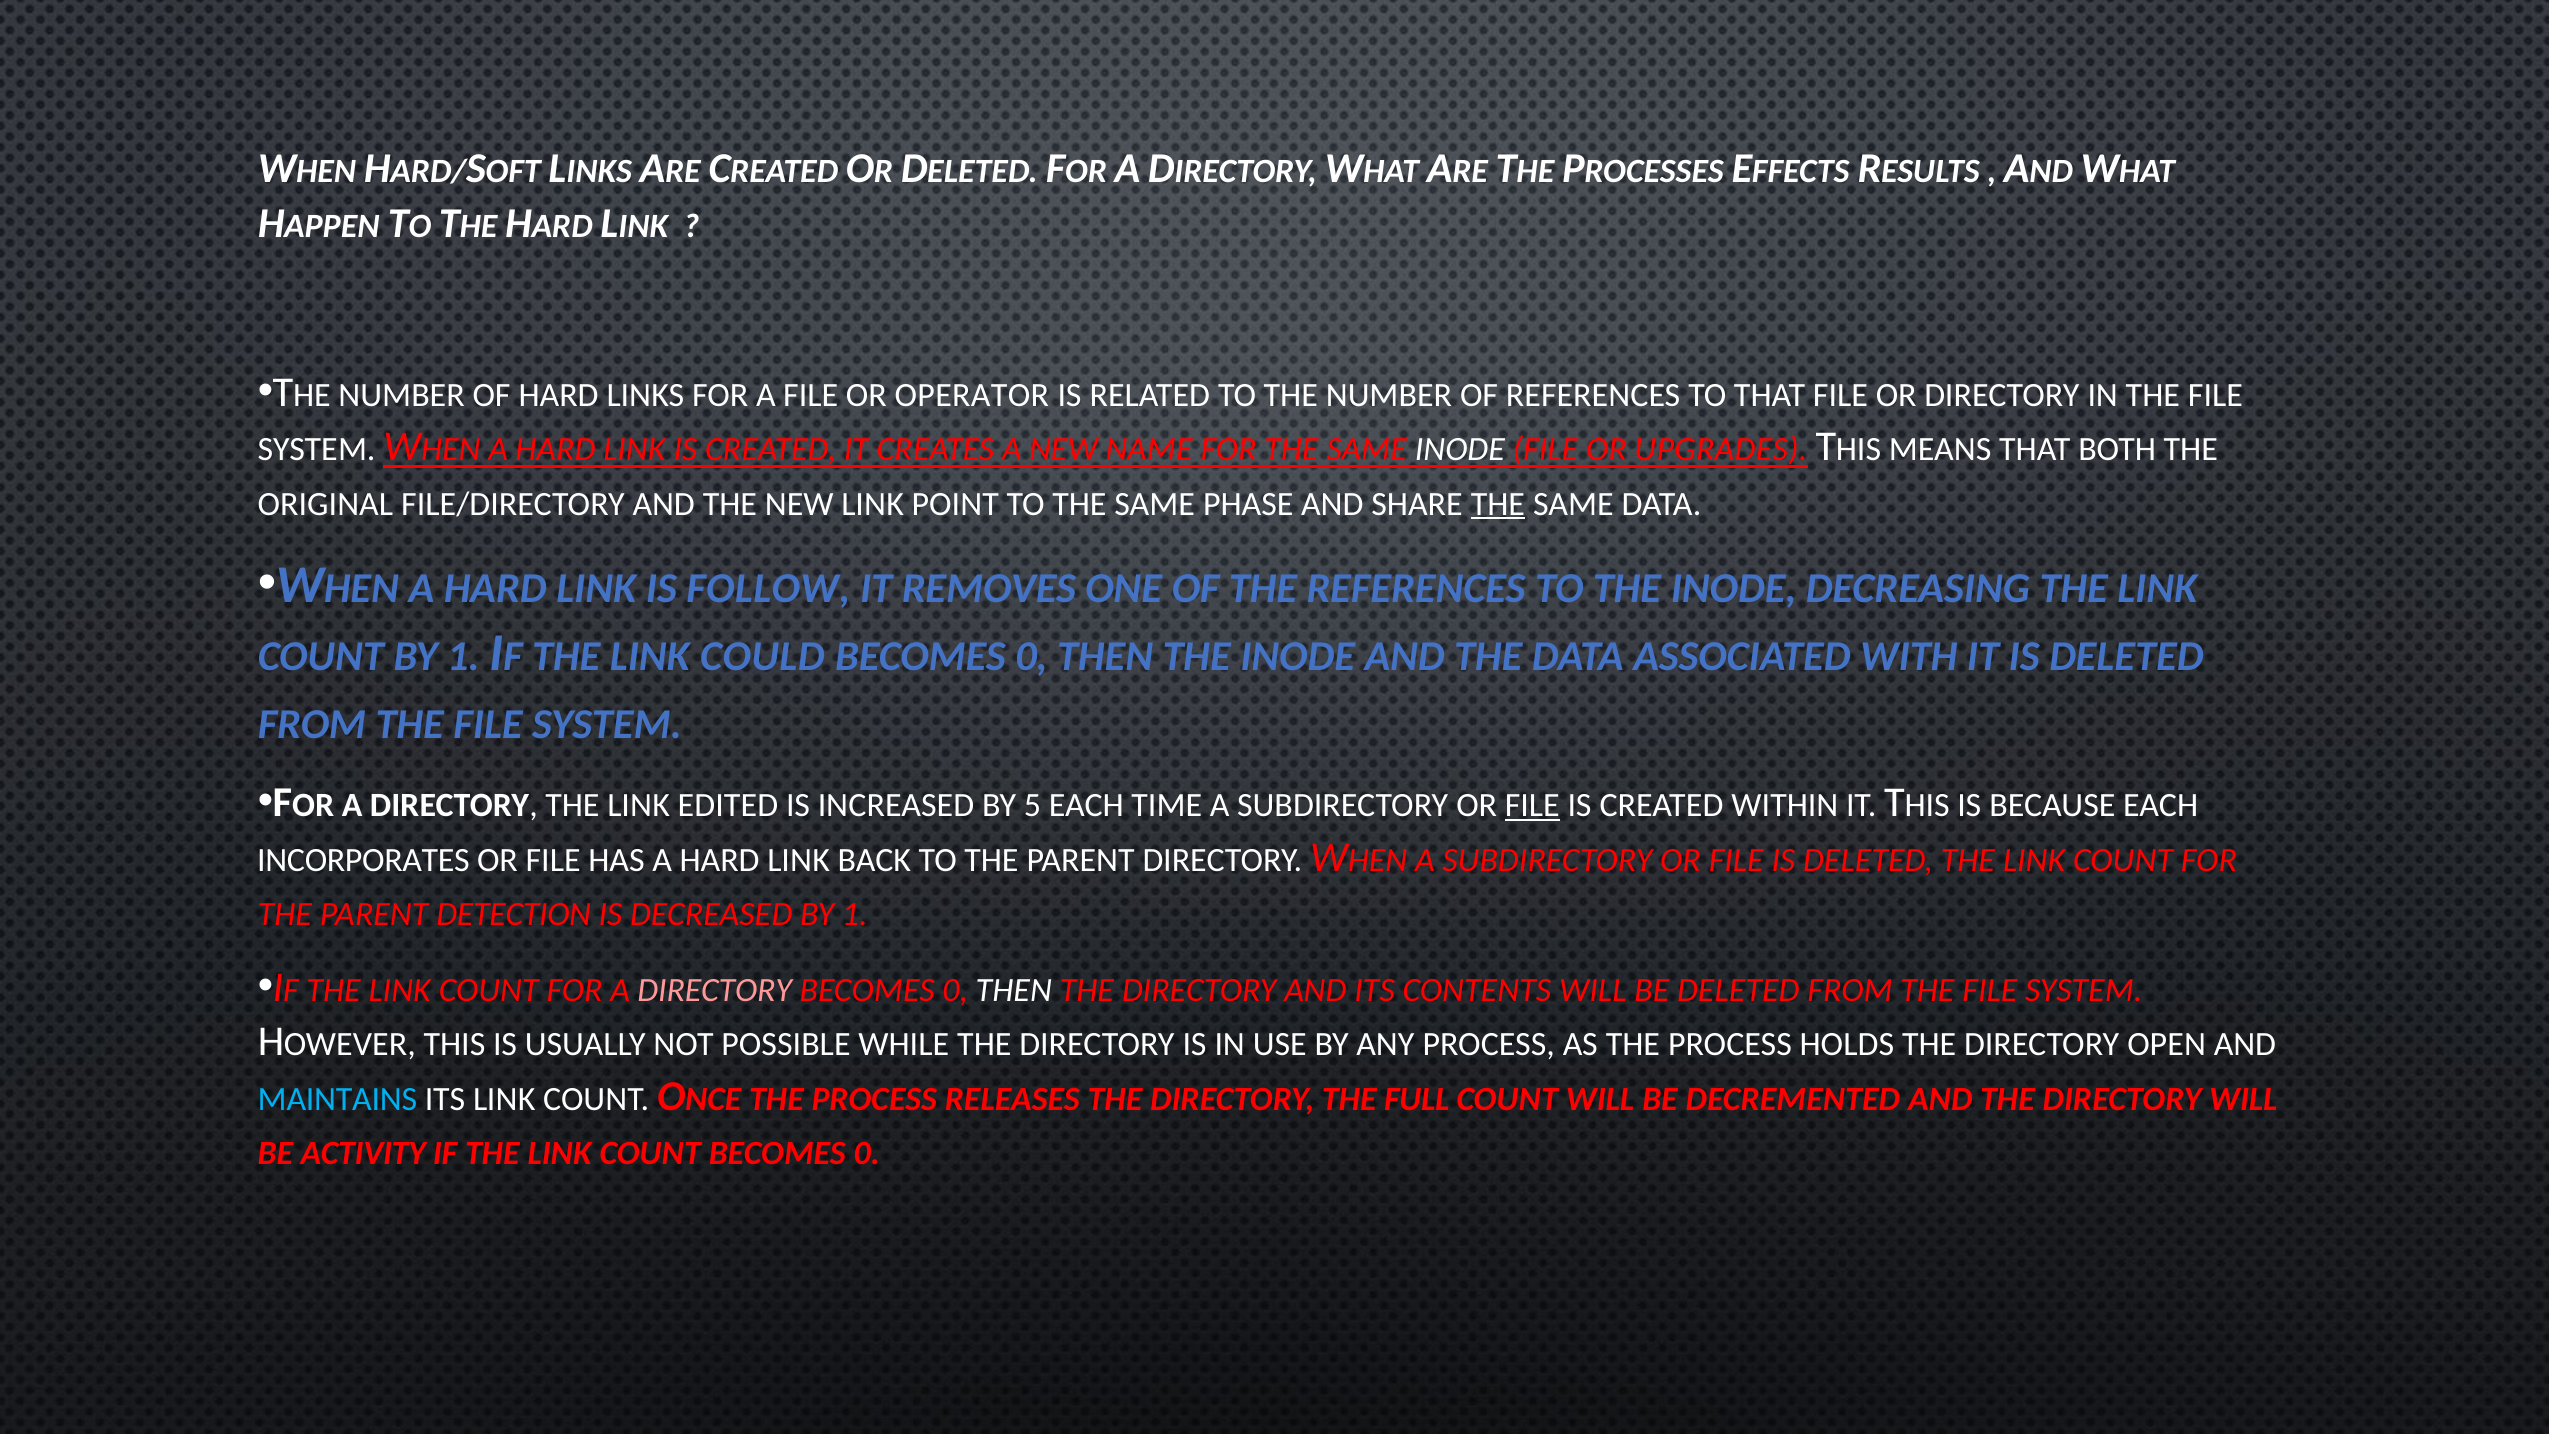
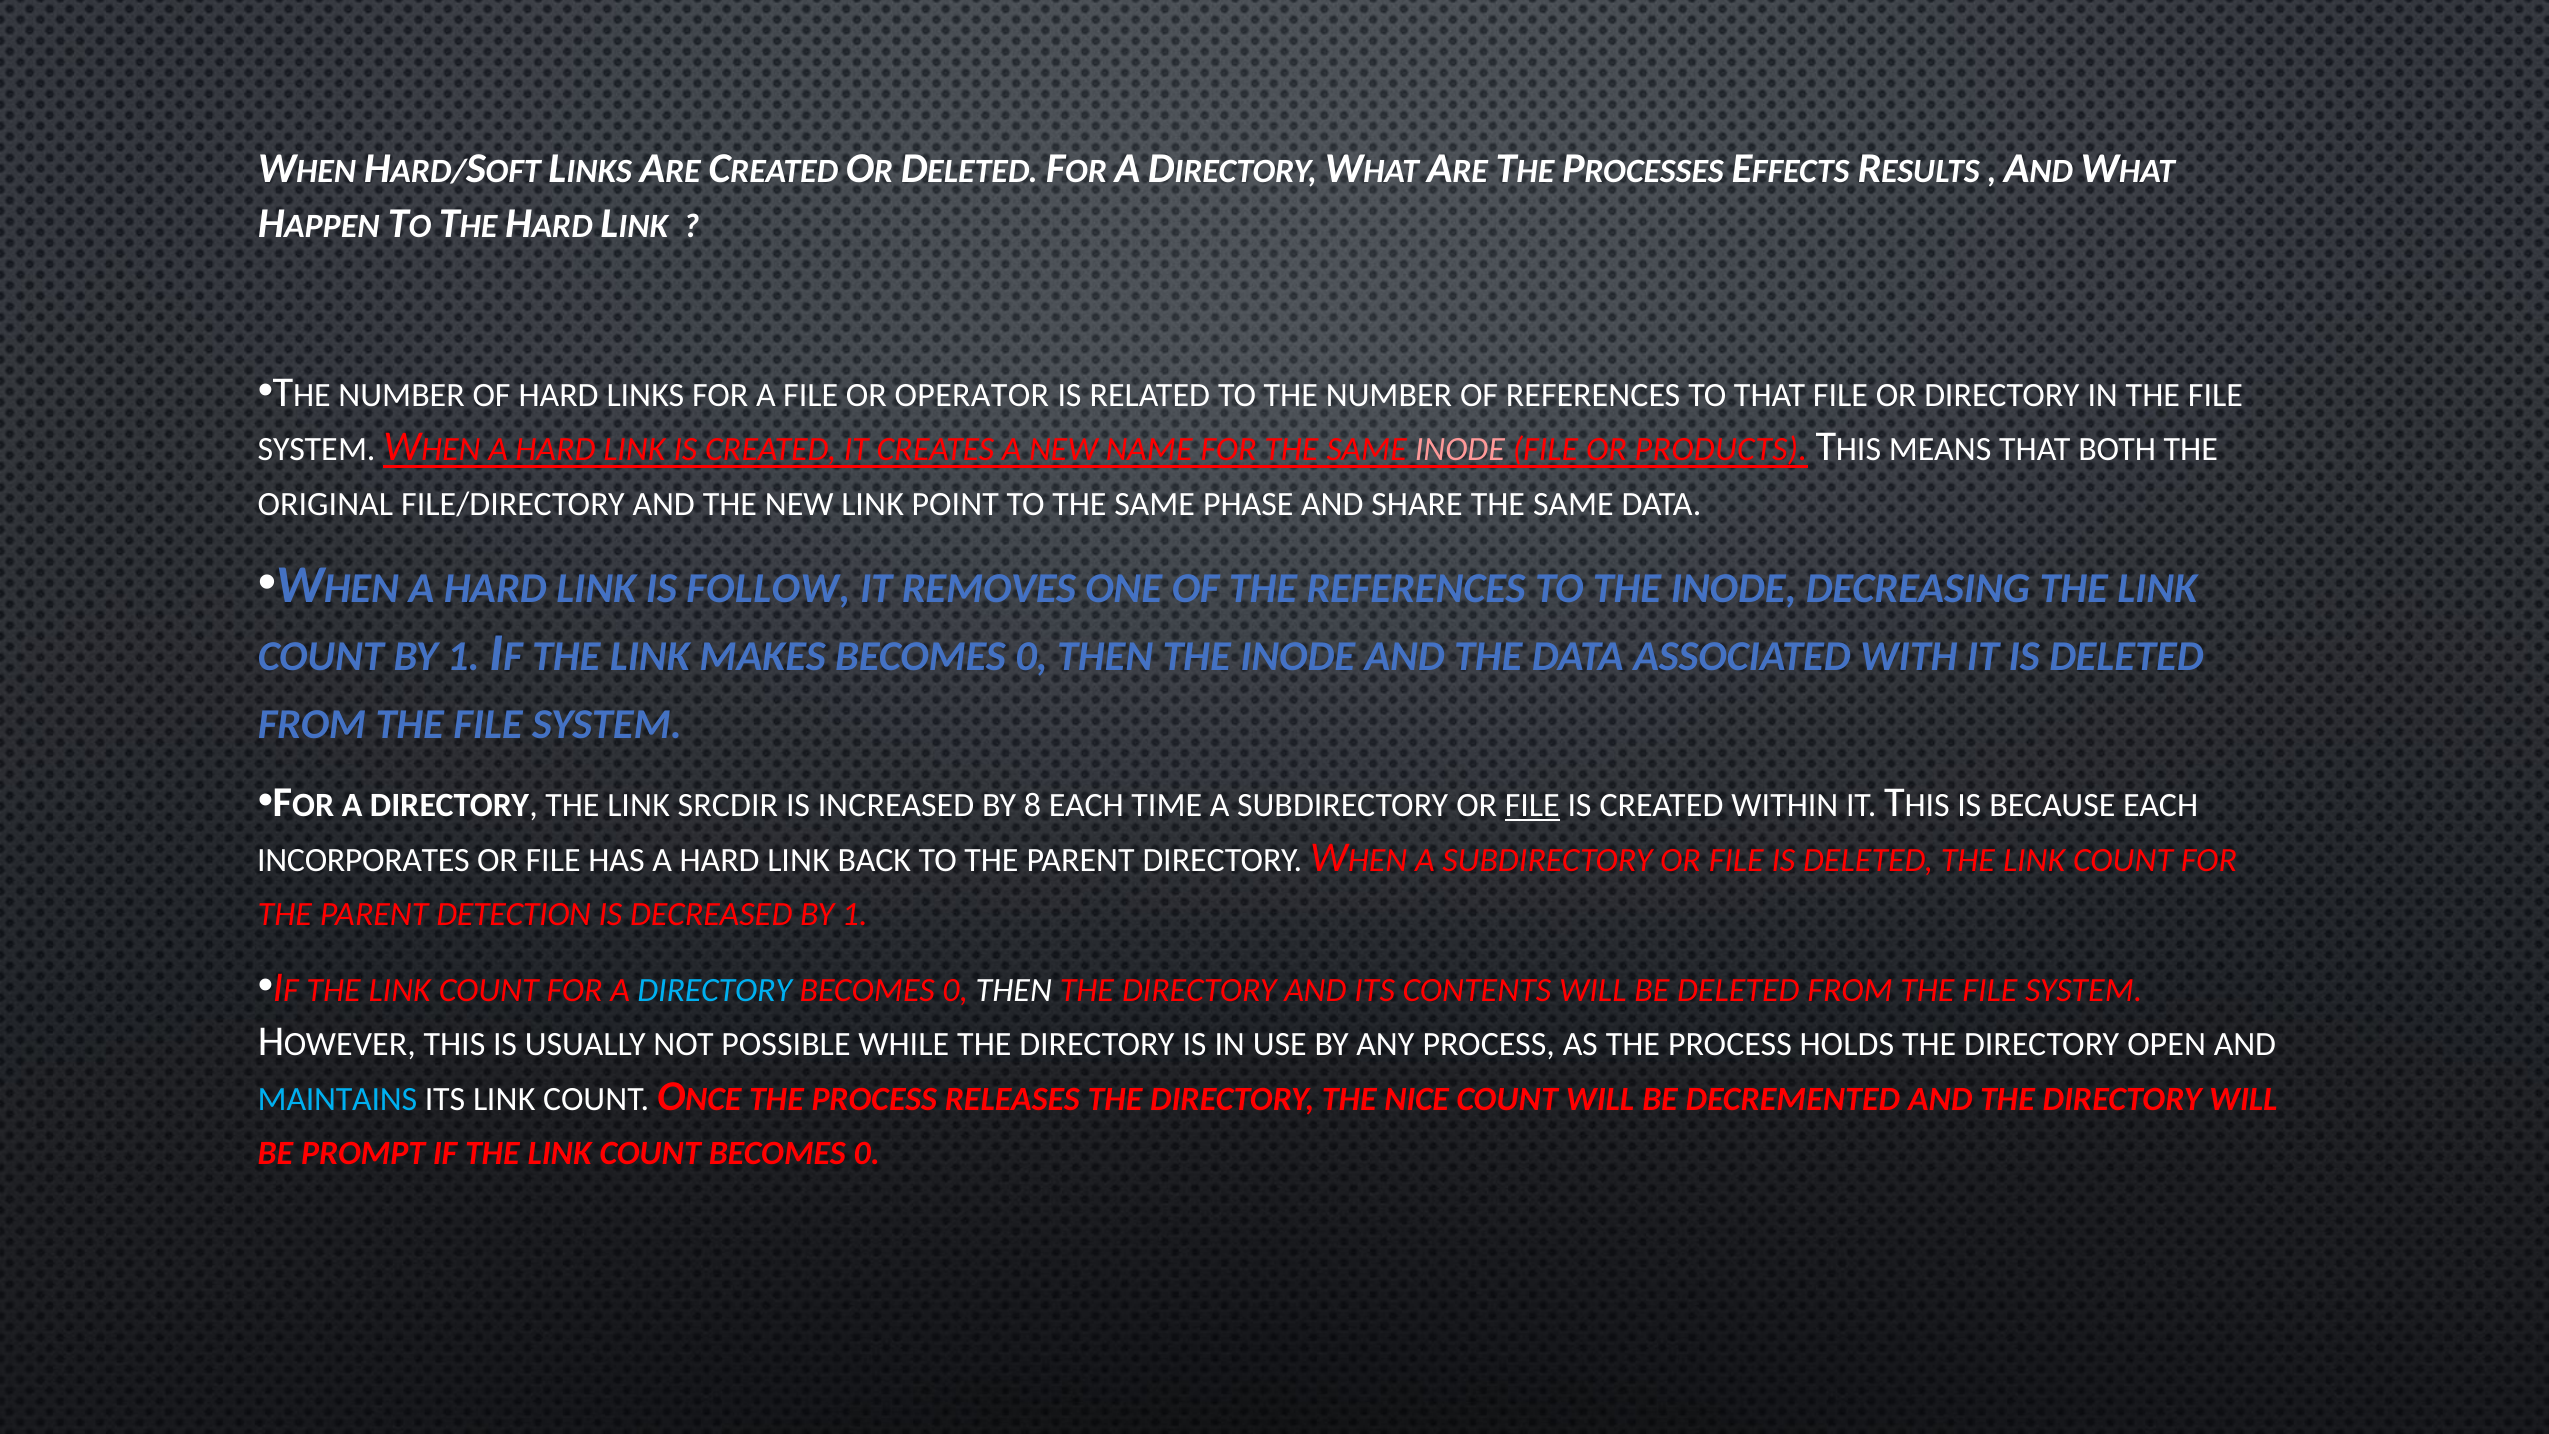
INODE at (1460, 449) colour: white -> pink
UPGRADES: UPGRADES -> PRODUCTS
THE at (1498, 504) underline: present -> none
COULD: COULD -> MAKES
EDITED: EDITED -> SRCDIR
5: 5 -> 8
DIRECTORY at (715, 990) colour: pink -> light blue
FULL: FULL -> NICE
ACTIVITY: ACTIVITY -> PROMPT
